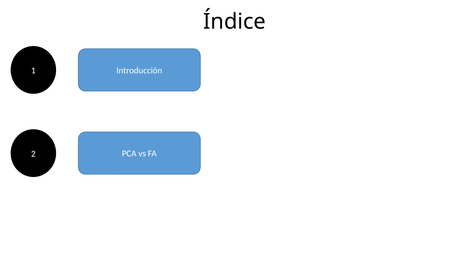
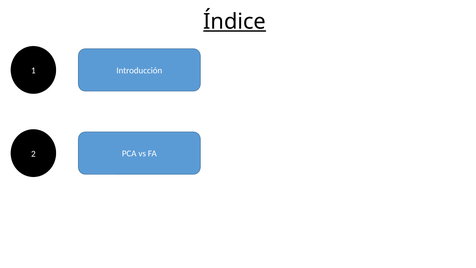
Índice underline: none -> present
